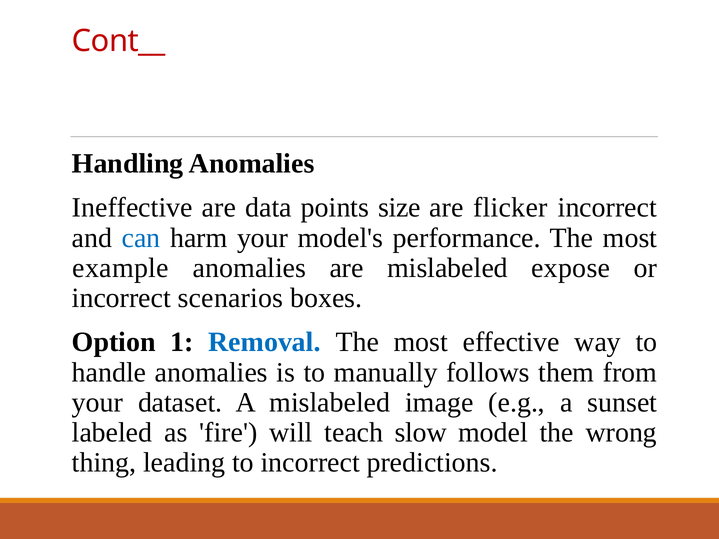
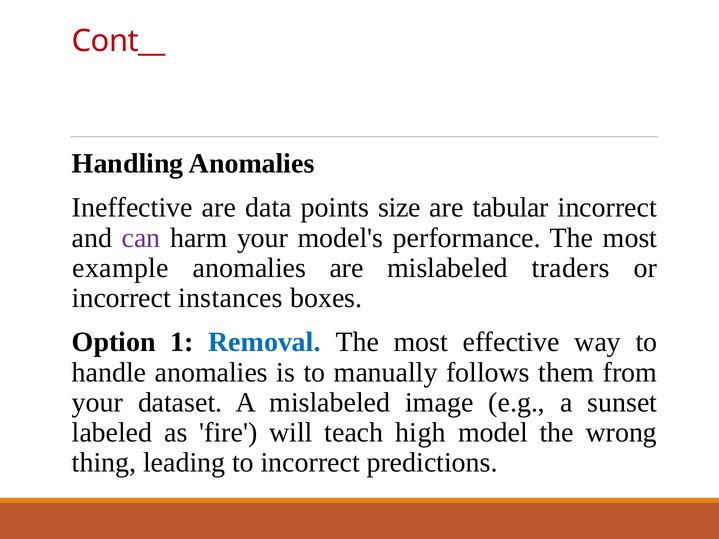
flicker: flicker -> tabular
can colour: blue -> purple
expose: expose -> traders
scenarios: scenarios -> instances
slow: slow -> high
